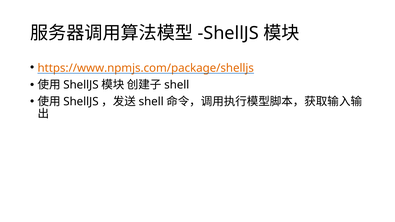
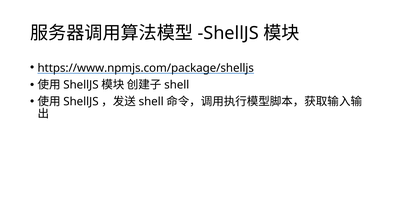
https://www.npmjs.com/package/shelljs colour: orange -> black
